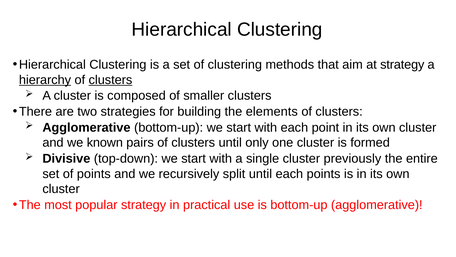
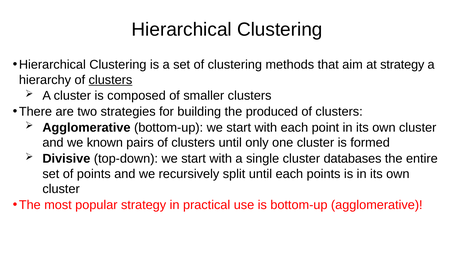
hierarchy underline: present -> none
elements: elements -> produced
previously: previously -> databases
